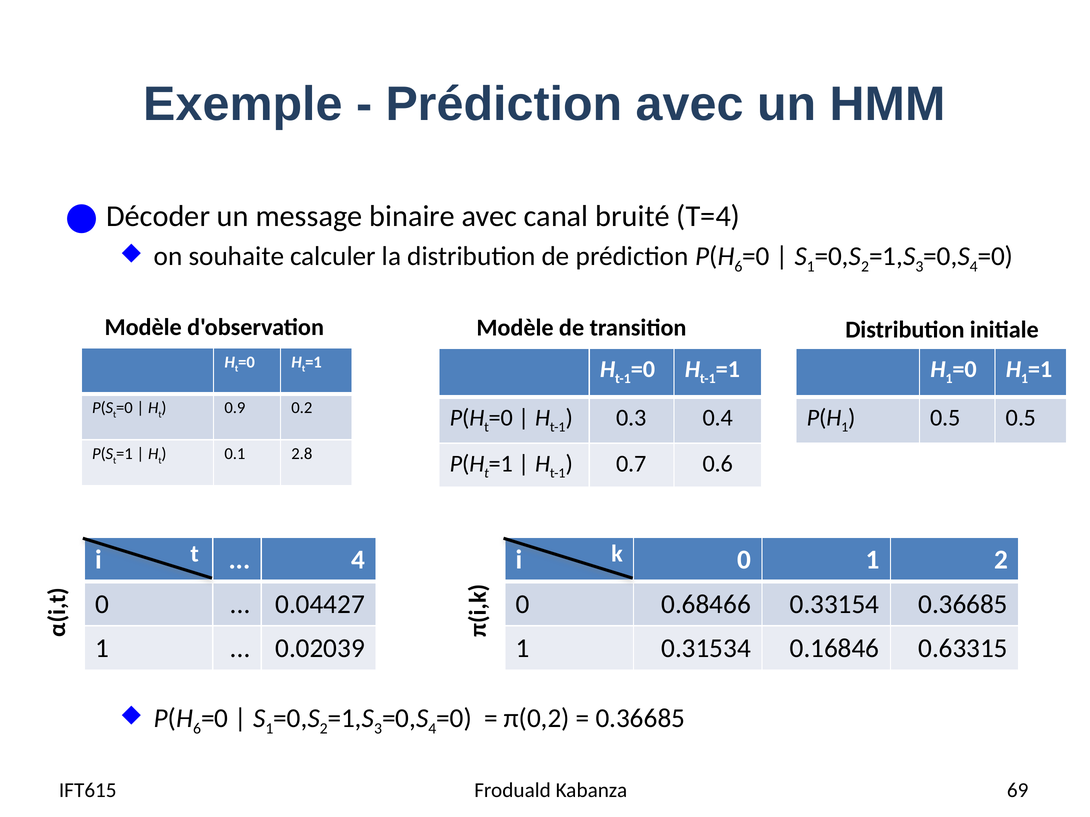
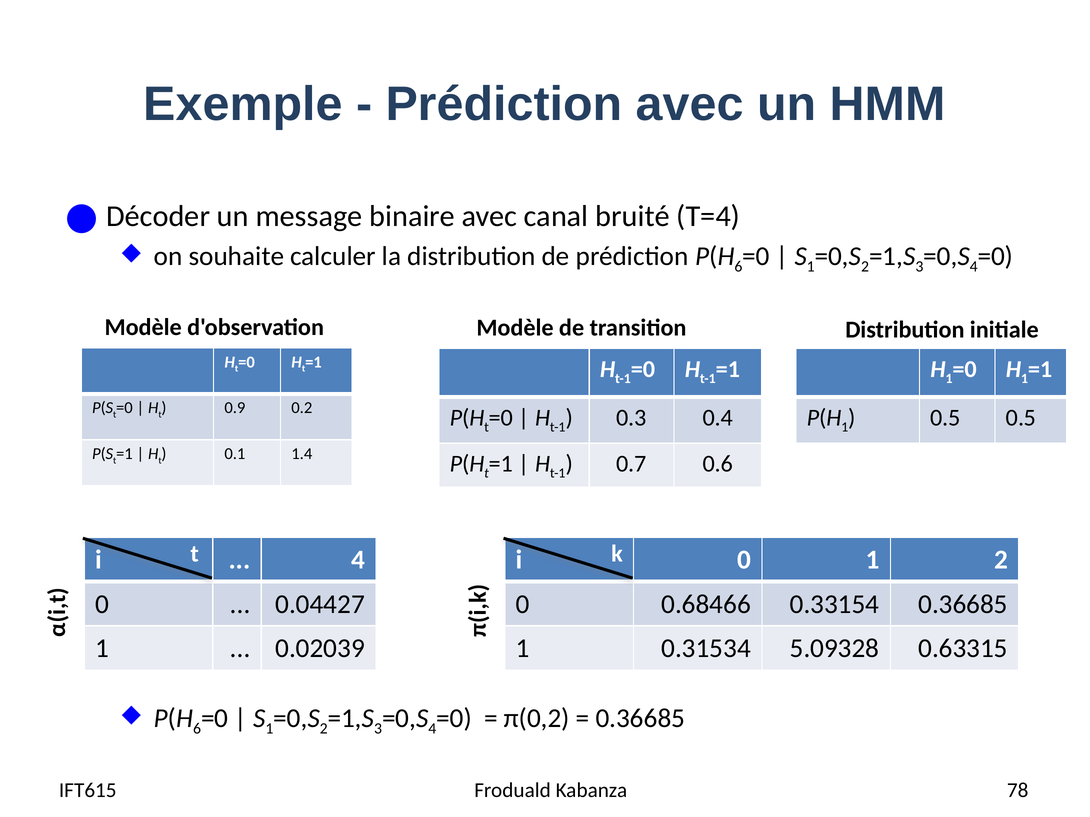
2.8: 2.8 -> 1.4
0.16846: 0.16846 -> 5.09328
69: 69 -> 78
